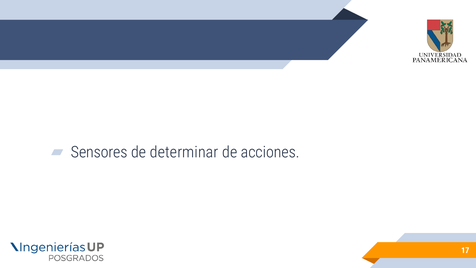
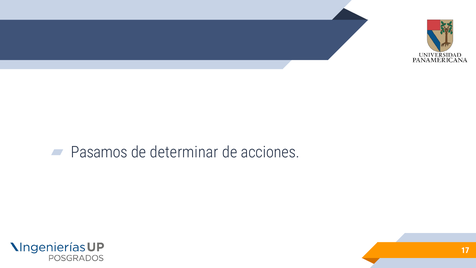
Sensores: Sensores -> Pasamos
